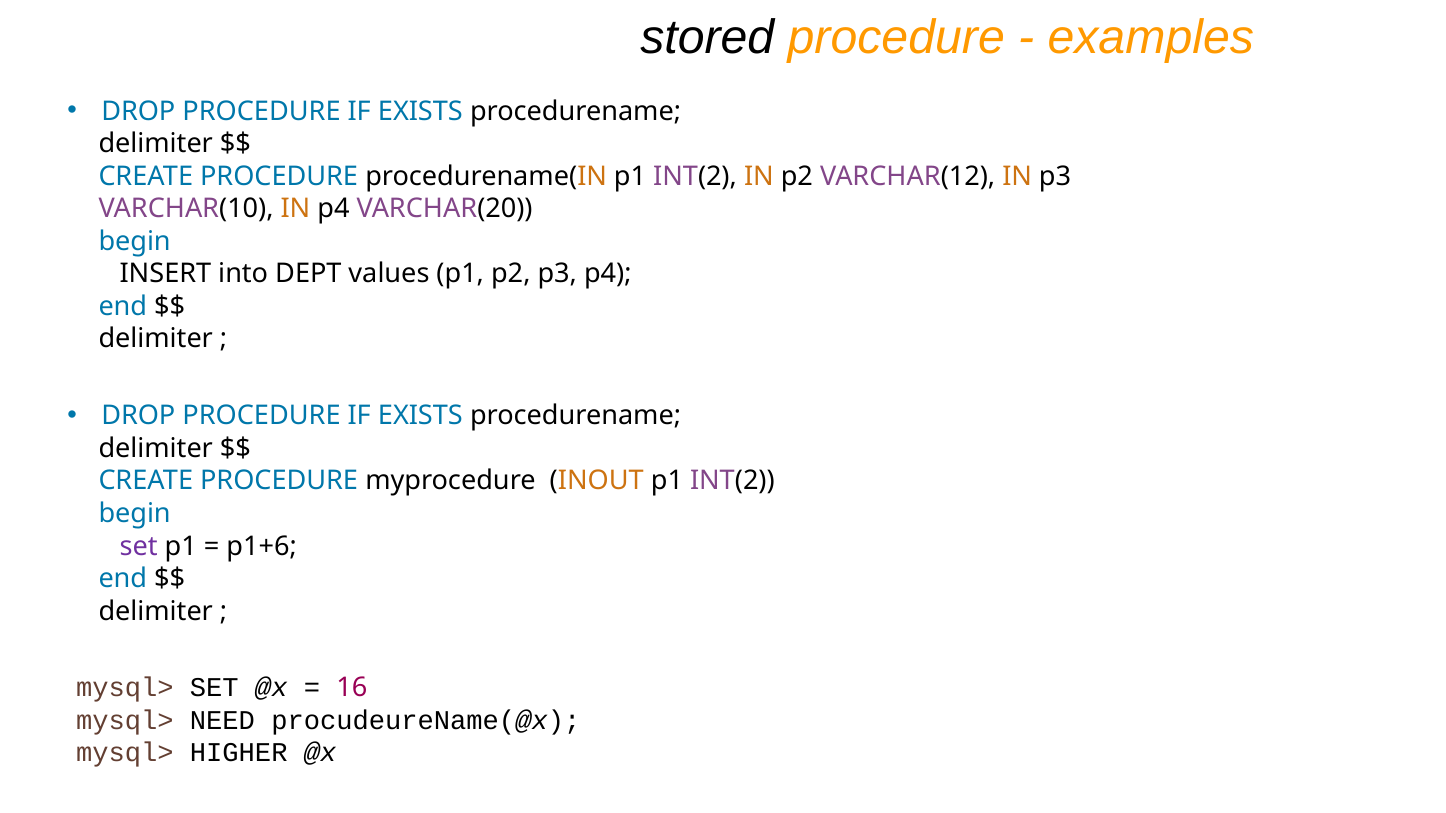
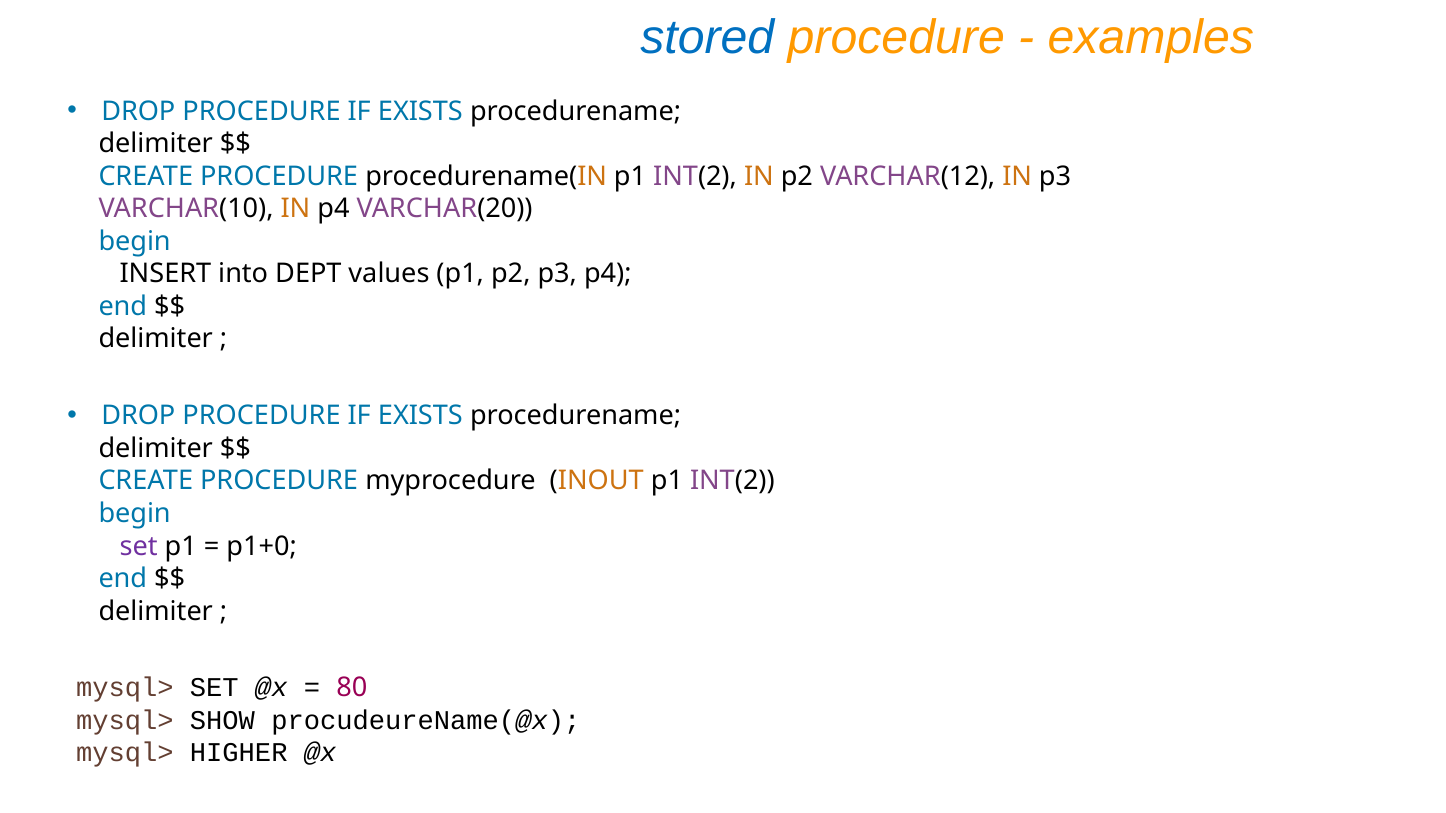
stored colour: black -> blue
p1+6: p1+6 -> p1+0
16: 16 -> 80
NEED: NEED -> SHOW
